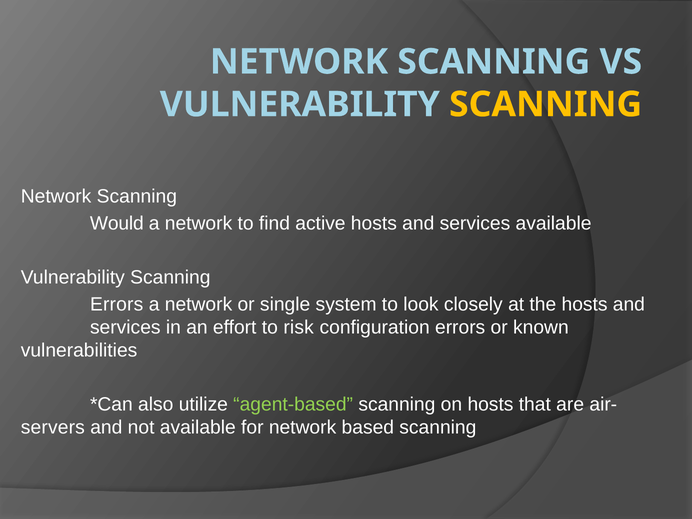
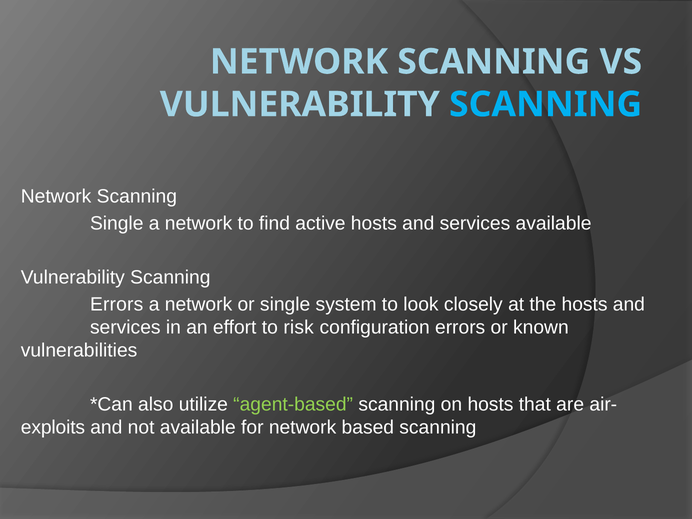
SCANNING at (546, 104) colour: yellow -> light blue
Would at (117, 223): Would -> Single
servers: servers -> exploits
